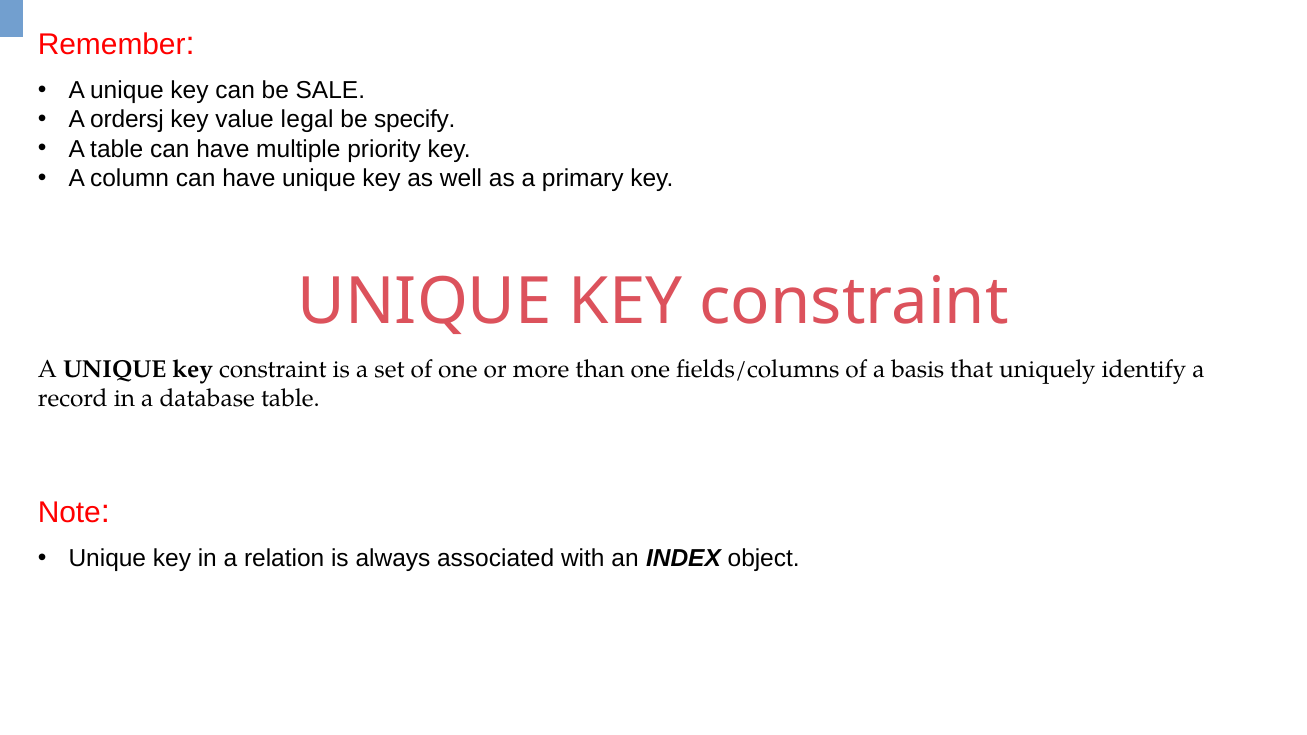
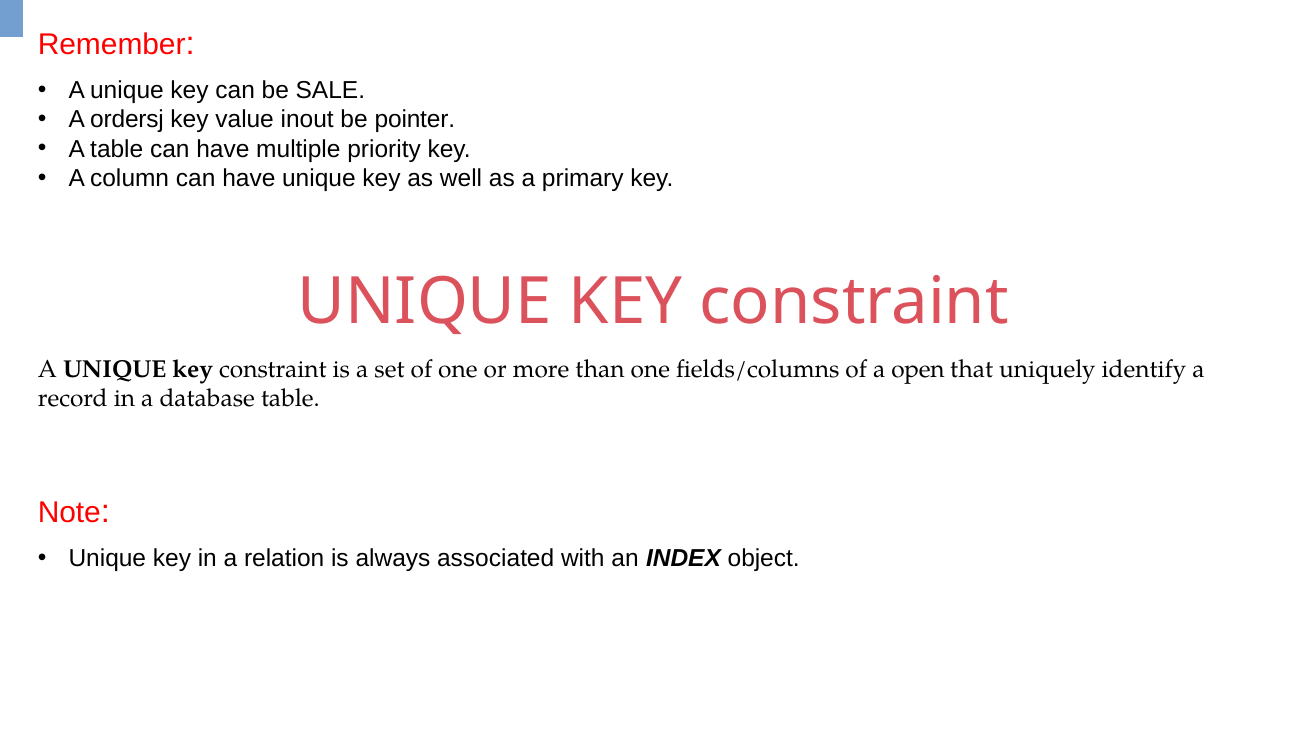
legal: legal -> inout
specify: specify -> pointer
basis: basis -> open
